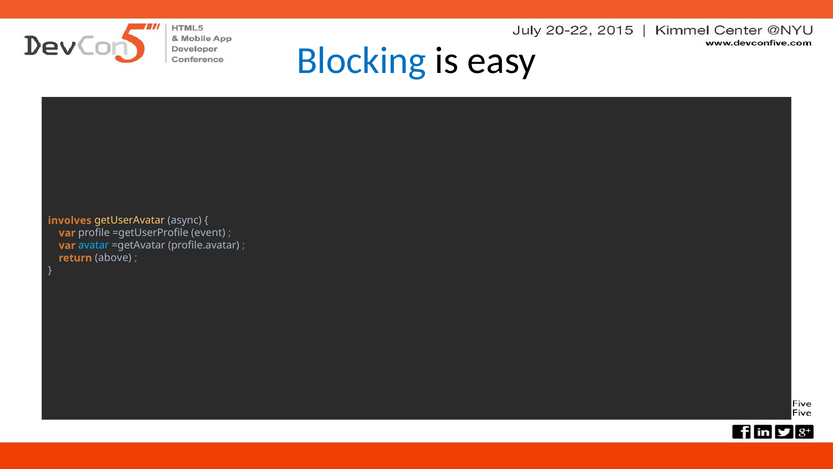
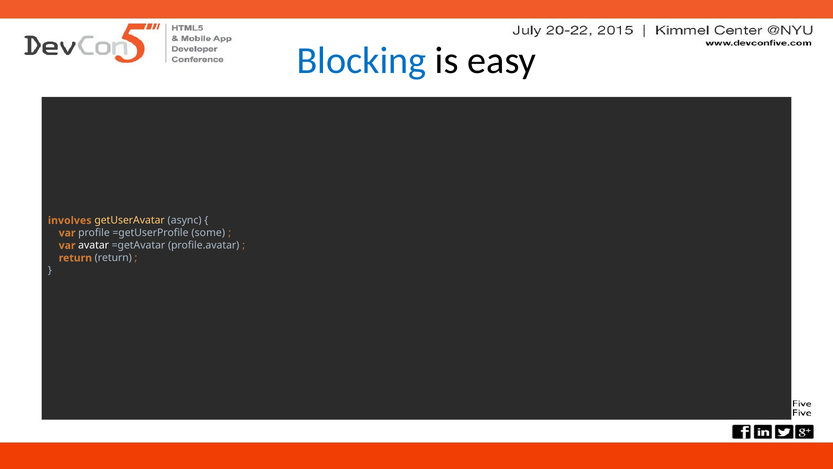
event: event -> some
avatar colour: light blue -> white
return above: above -> return
